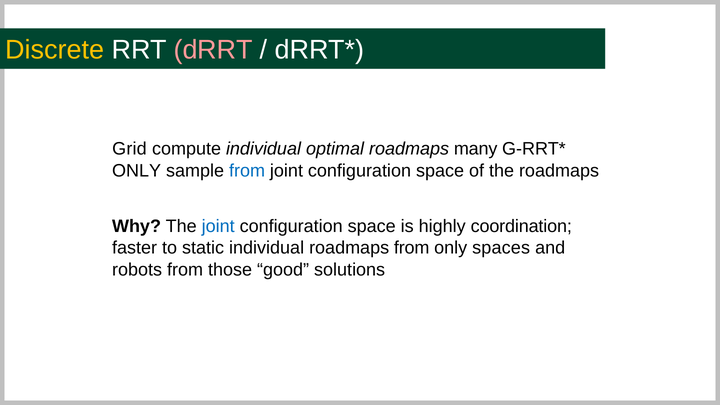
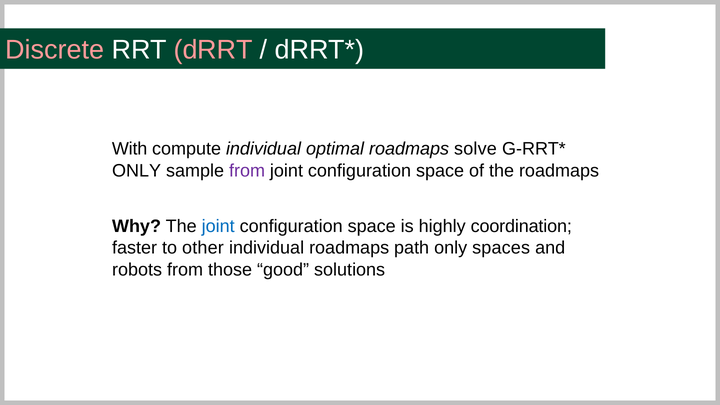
Discrete colour: yellow -> pink
Grid: Grid -> With
many: many -> solve
from at (247, 171) colour: blue -> purple
static: static -> other
roadmaps from: from -> path
